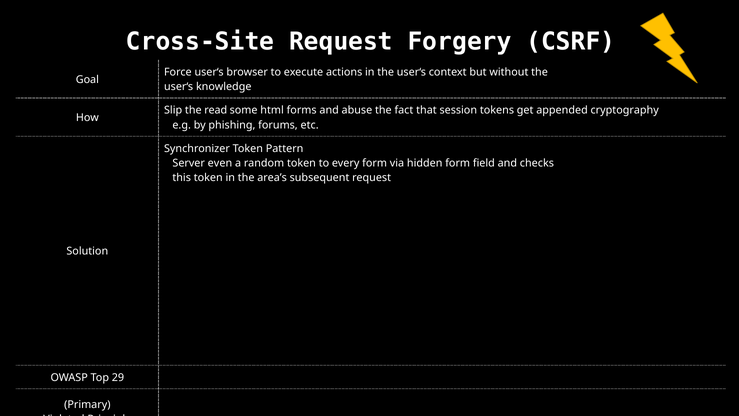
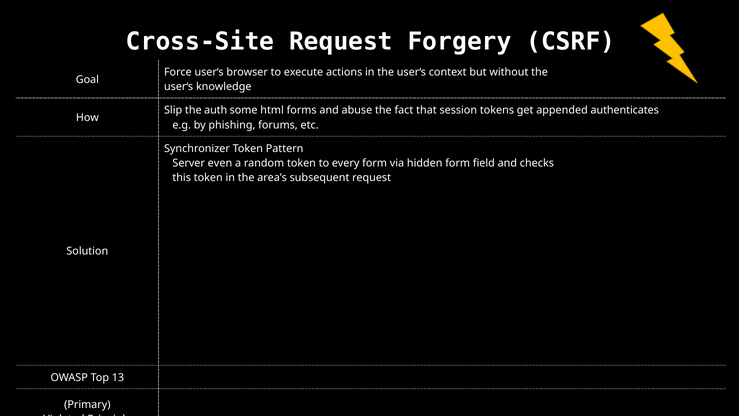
read: read -> auth
cryptography: cryptography -> authenticates
29: 29 -> 13
